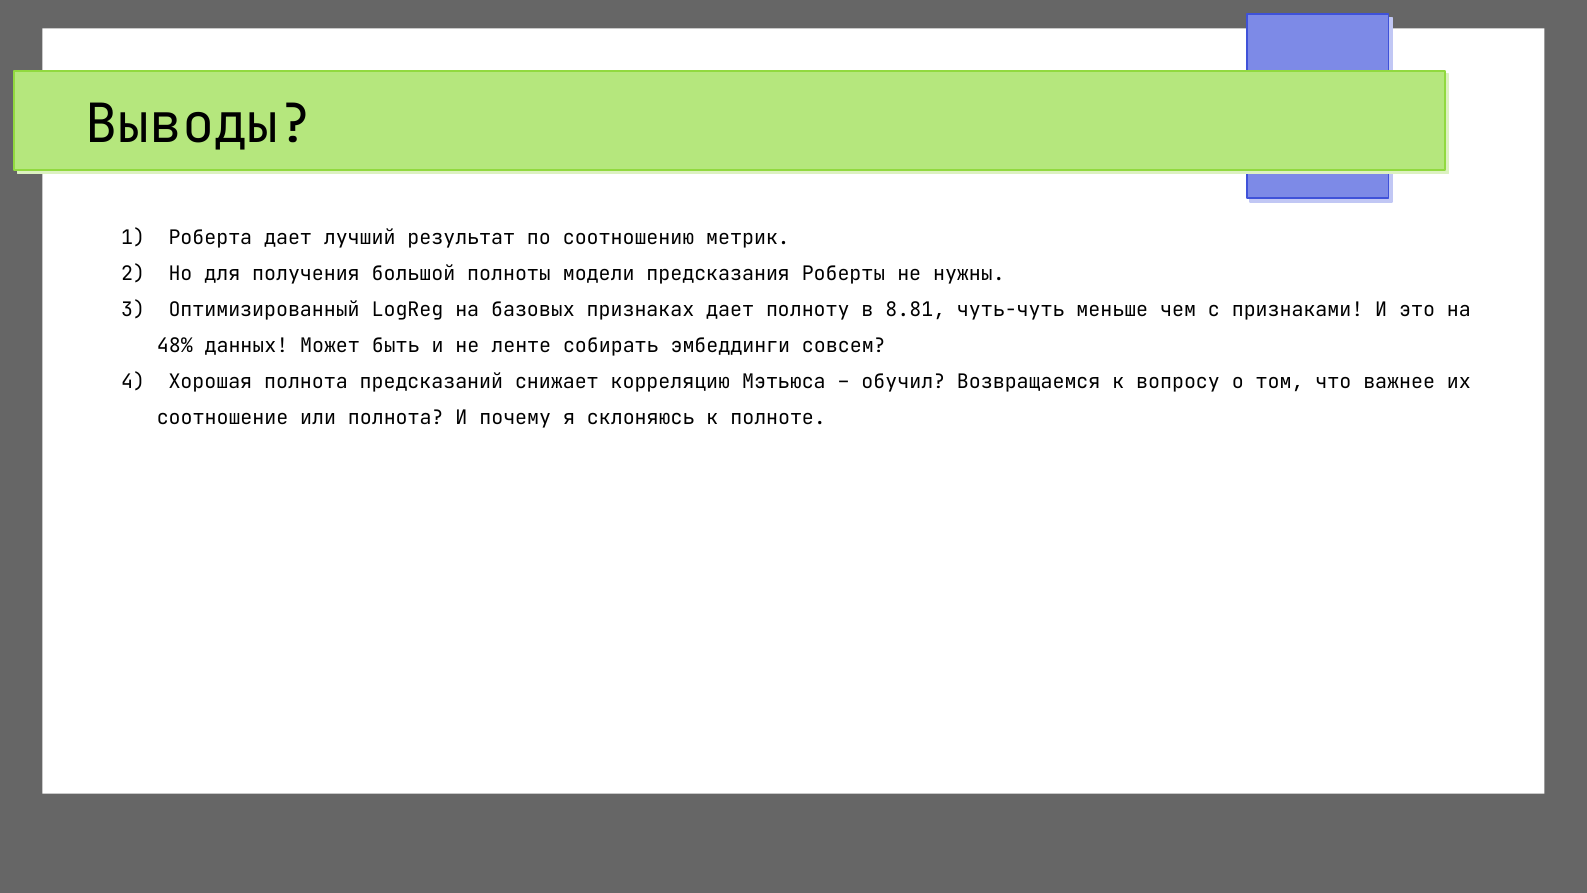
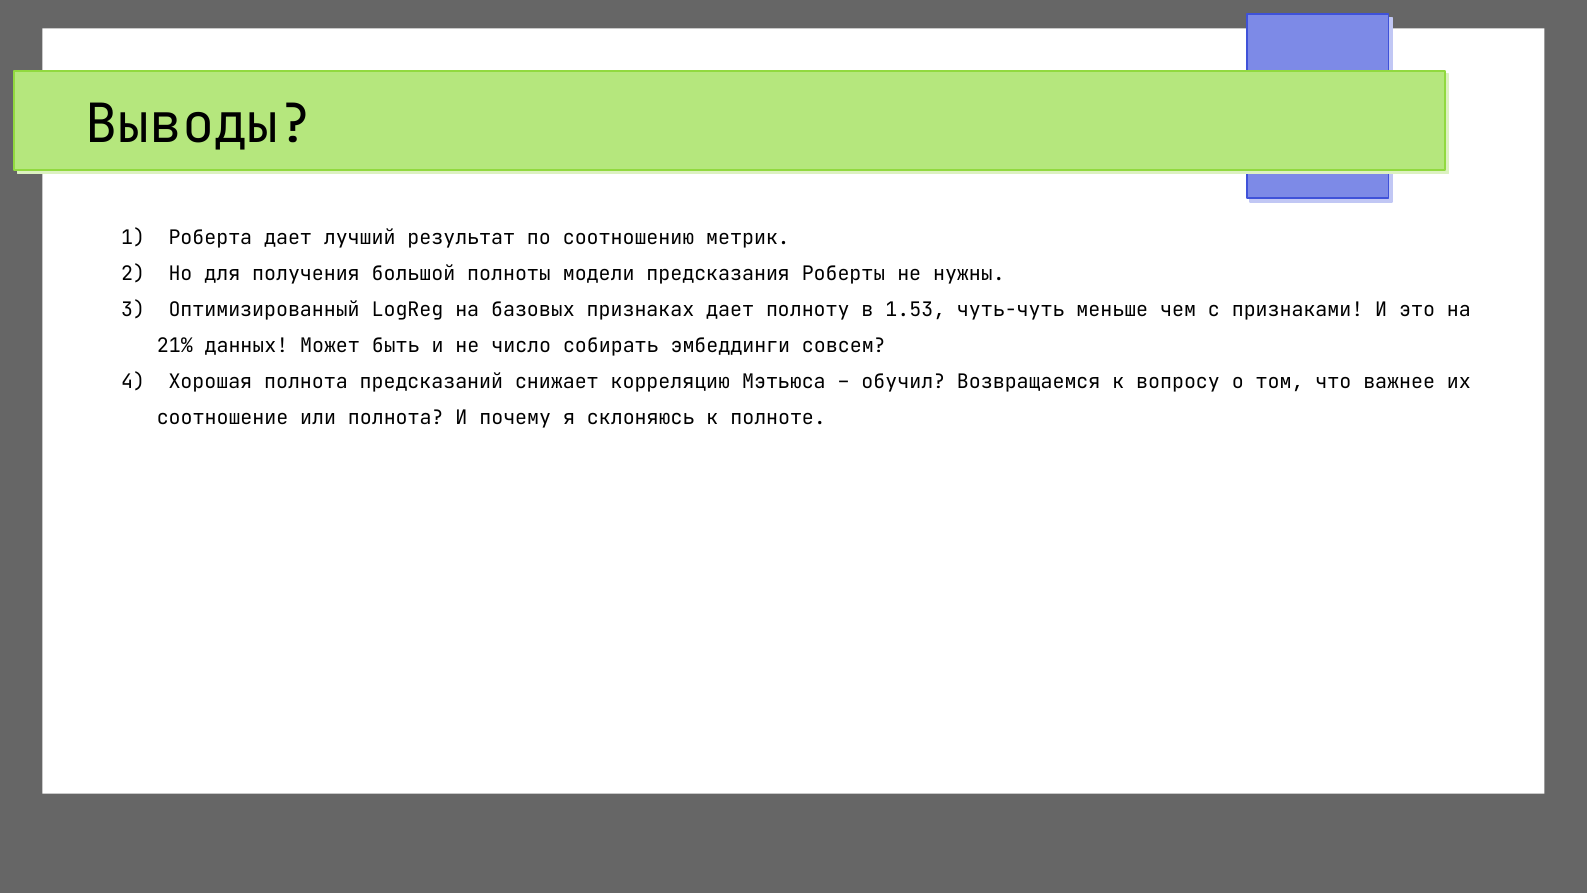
8.81: 8.81 -> 1.53
48%: 48% -> 21%
ленте: ленте -> число
